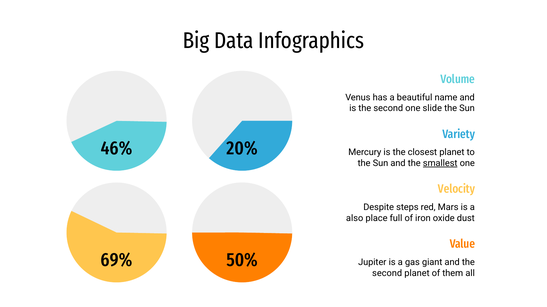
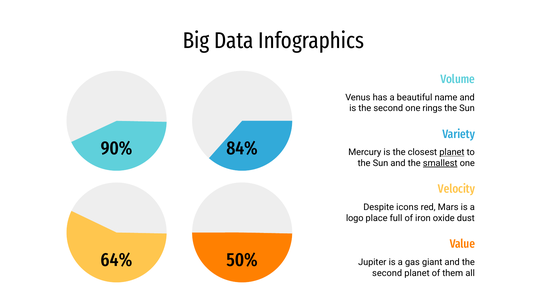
slide: slide -> rings
46%: 46% -> 90%
20%: 20% -> 84%
planet at (452, 153) underline: none -> present
steps: steps -> icons
also: also -> logo
69%: 69% -> 64%
